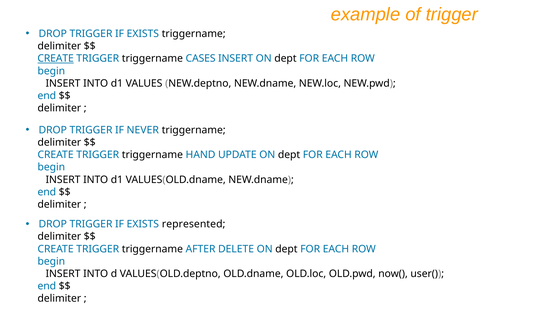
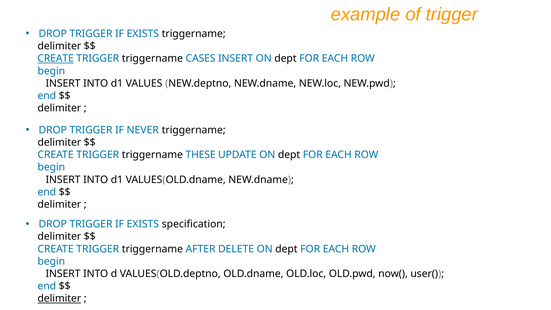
HAND: HAND -> THESE
represented: represented -> specification
delimiter at (59, 299) underline: none -> present
